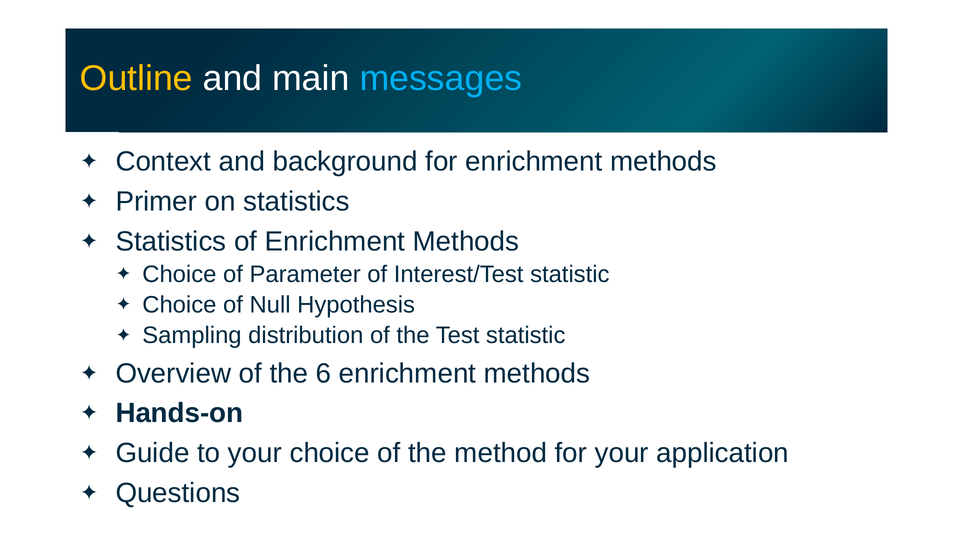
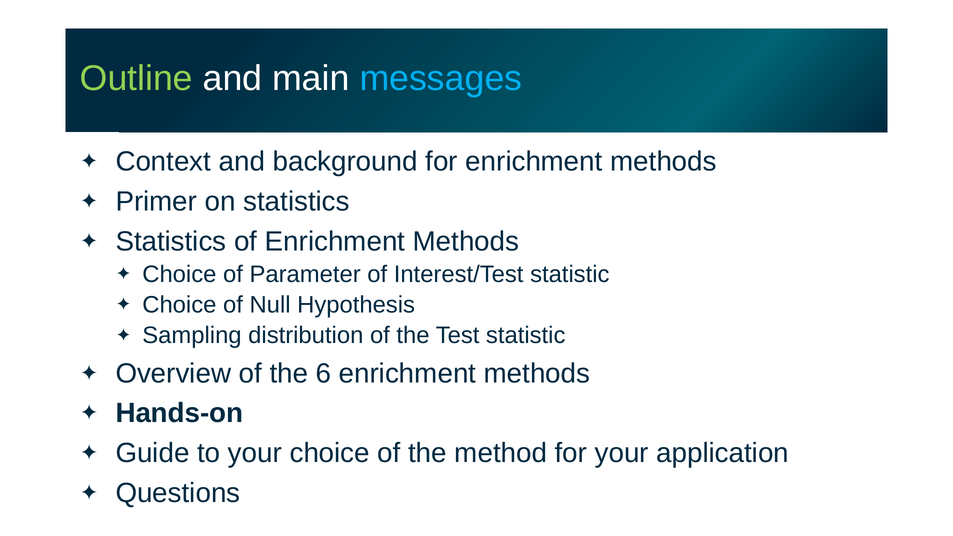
Outline colour: yellow -> light green
